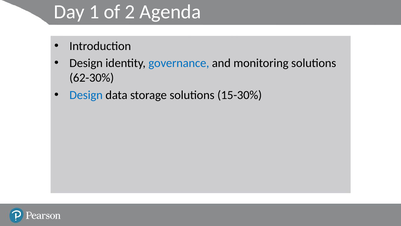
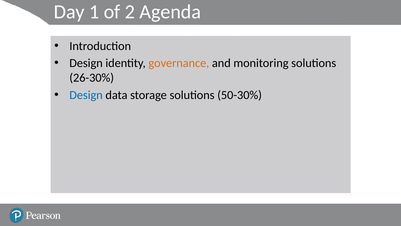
governance colour: blue -> orange
62-30%: 62-30% -> 26-30%
15-30%: 15-30% -> 50-30%
